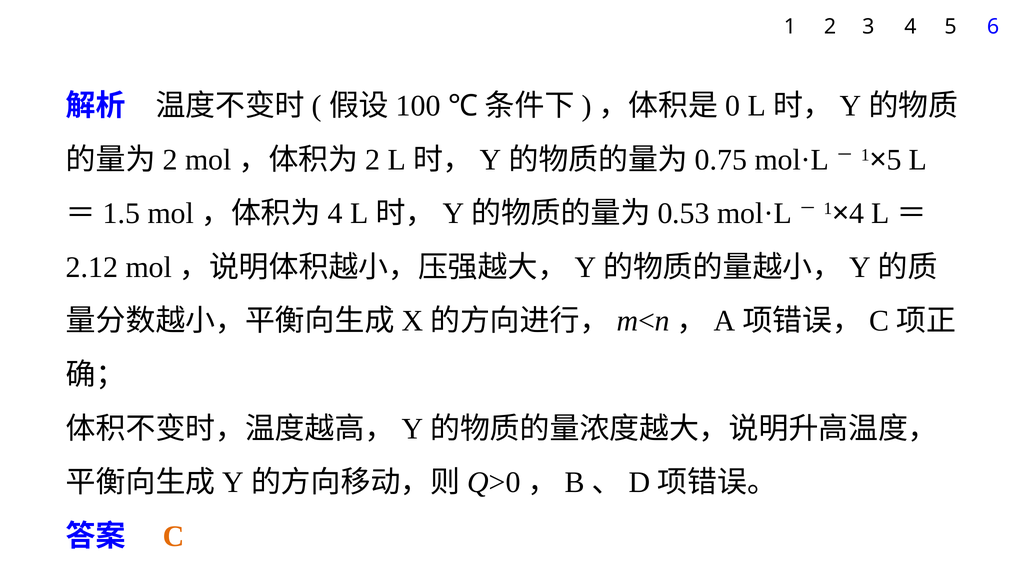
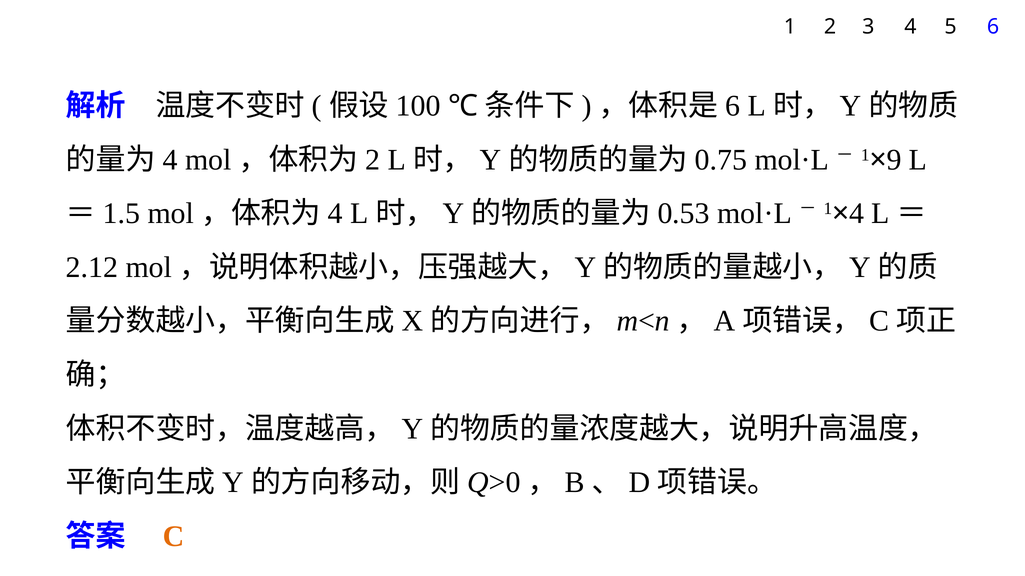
0 at (733, 106): 0 -> 6
2 at (170, 160): 2 -> 4
5 at (894, 160): 5 -> 9
